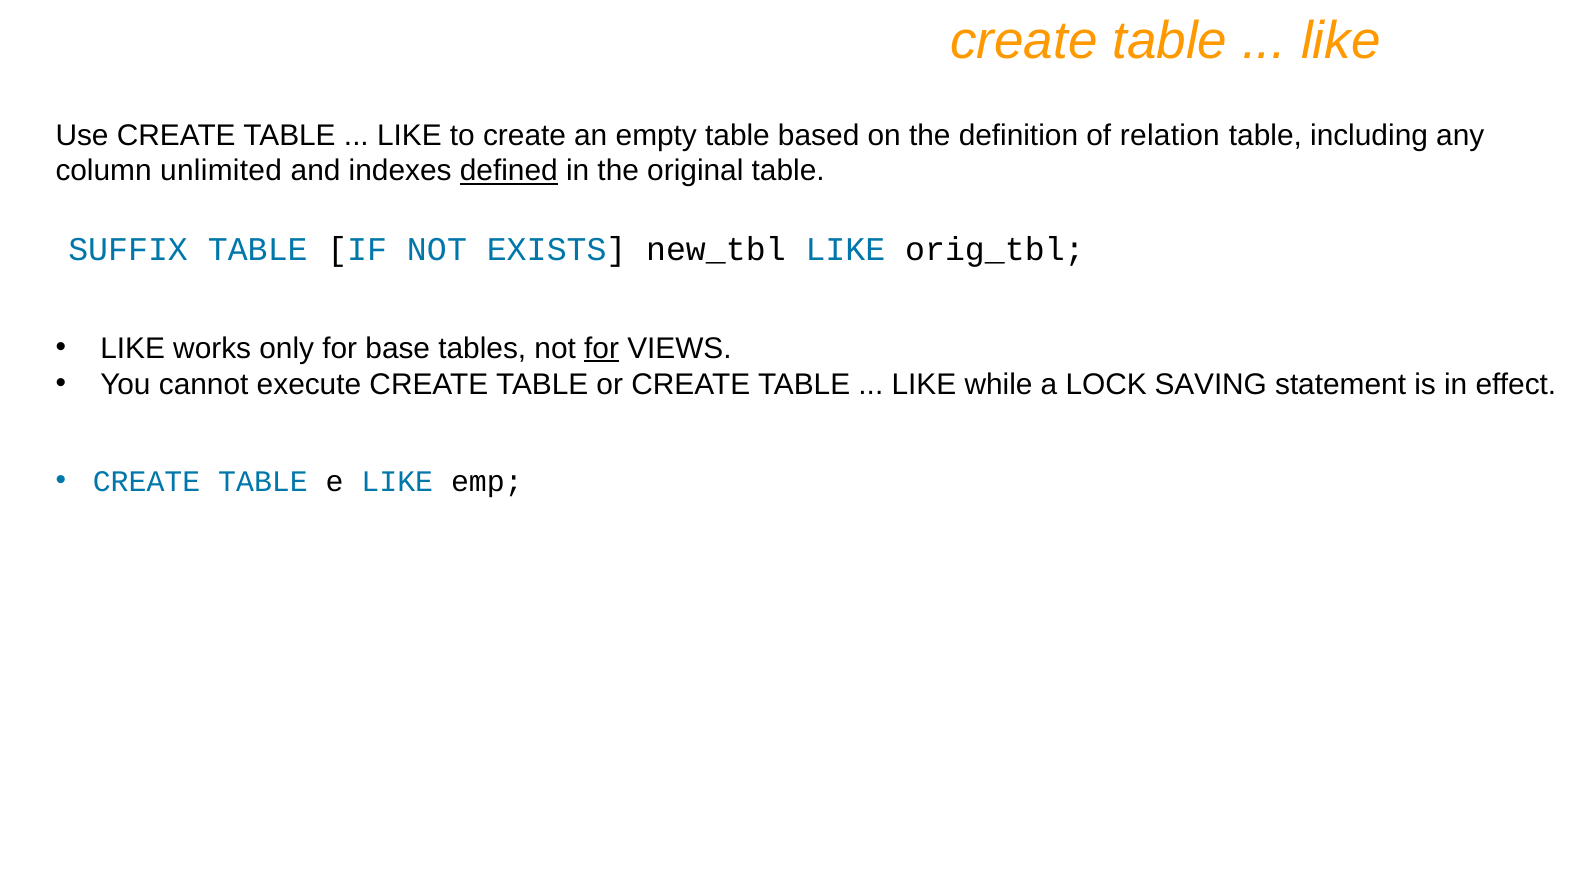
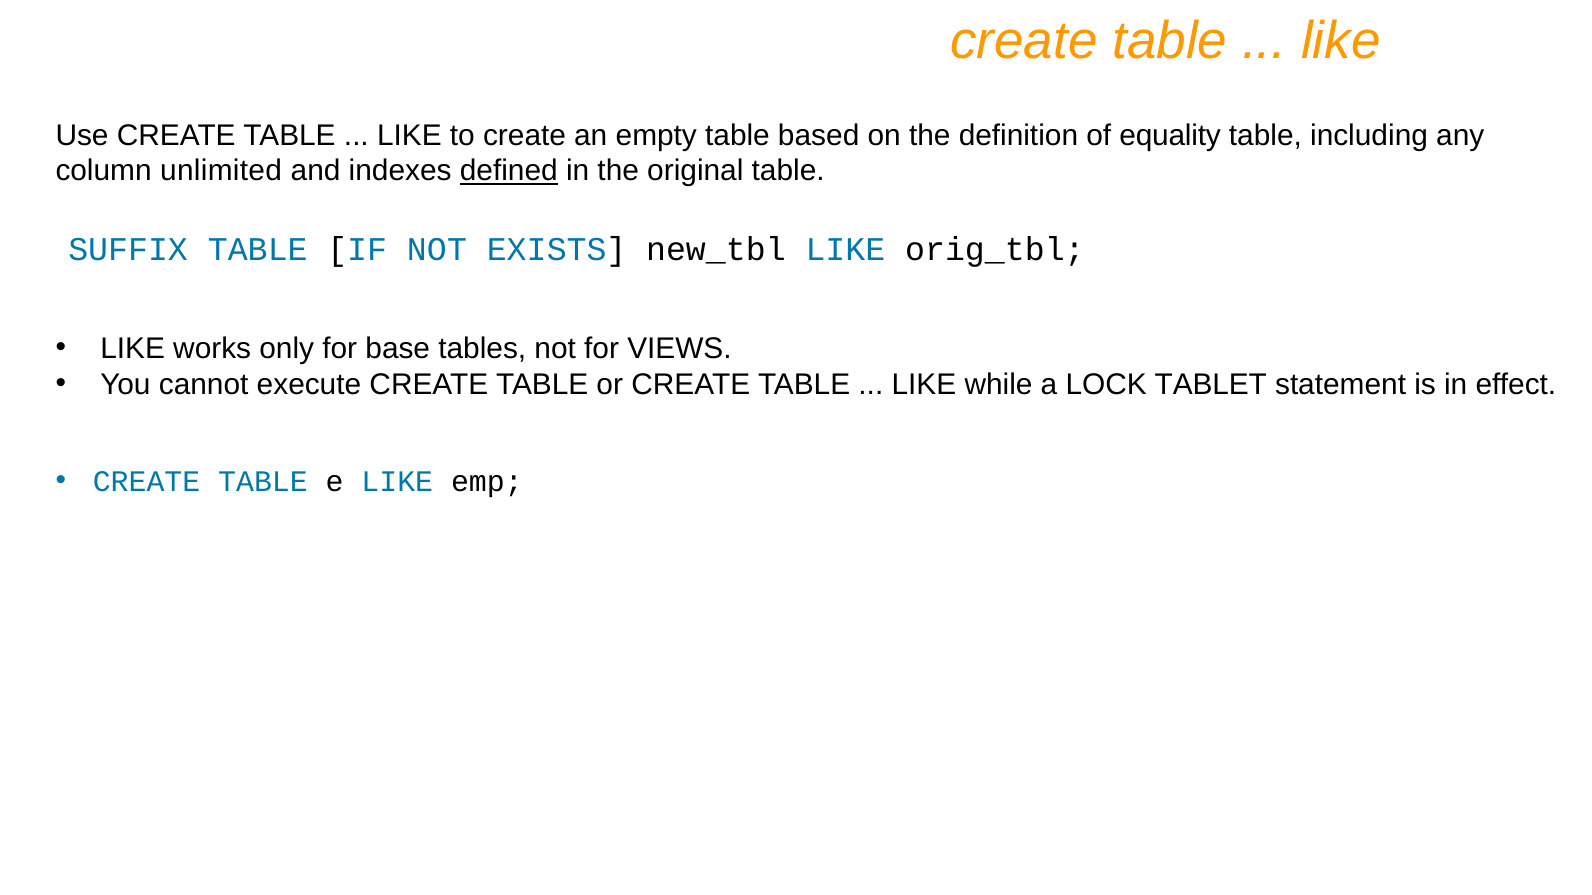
relation: relation -> equality
for at (602, 349) underline: present -> none
SAVING: SAVING -> TABLET
